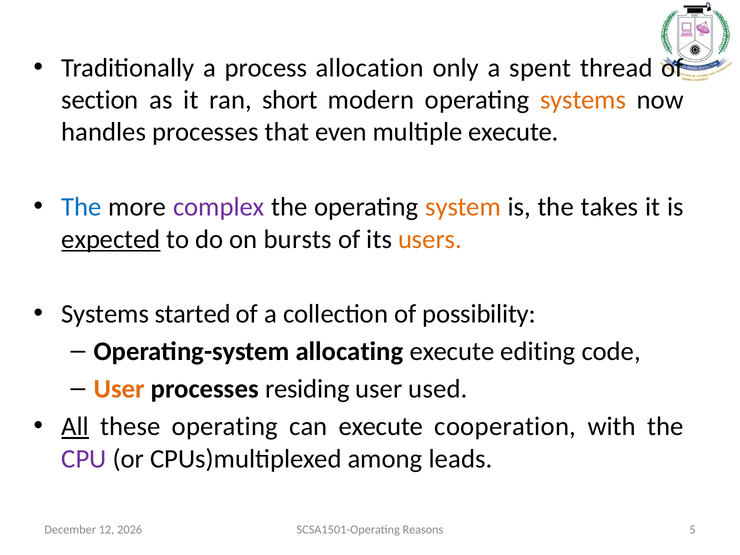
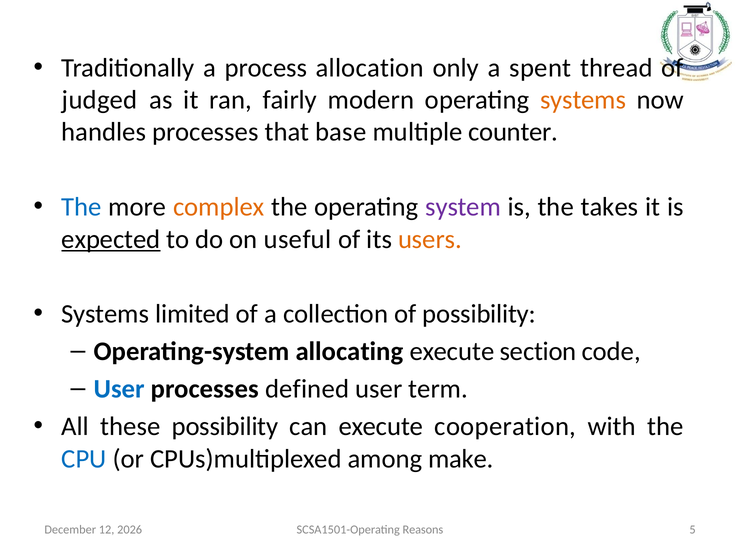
section: section -> judged
short: short -> fairly
even: even -> base
multiple execute: execute -> counter
complex colour: purple -> orange
system colour: orange -> purple
bursts: bursts -> useful
started: started -> limited
editing: editing -> section
User at (119, 389) colour: orange -> blue
residing: residing -> defined
used: used -> term
All underline: present -> none
these operating: operating -> possibility
CPU colour: purple -> blue
leads: leads -> make
